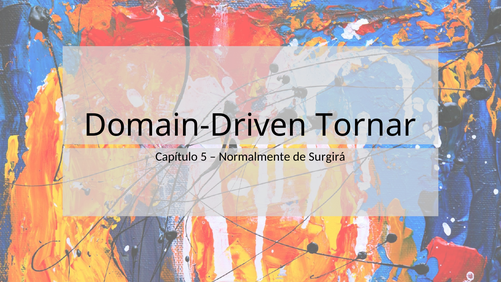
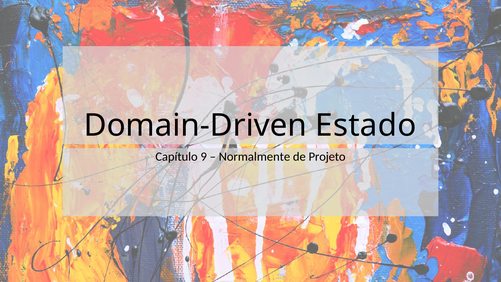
Tornar: Tornar -> Estado
5: 5 -> 9
Surgirá: Surgirá -> Projeto
